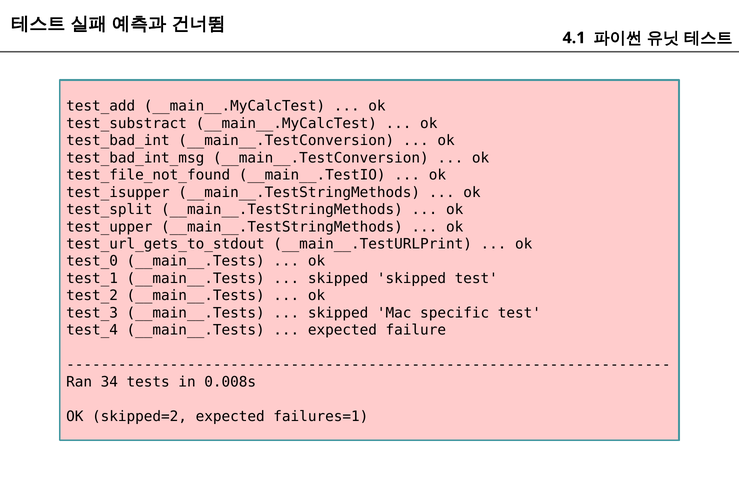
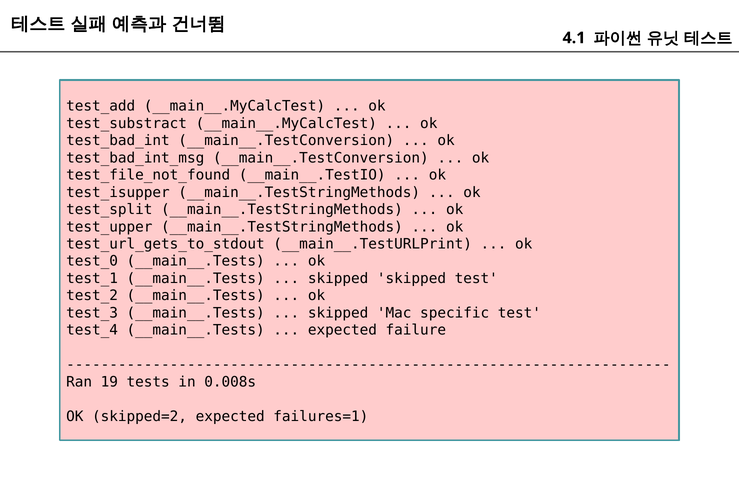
34: 34 -> 19
